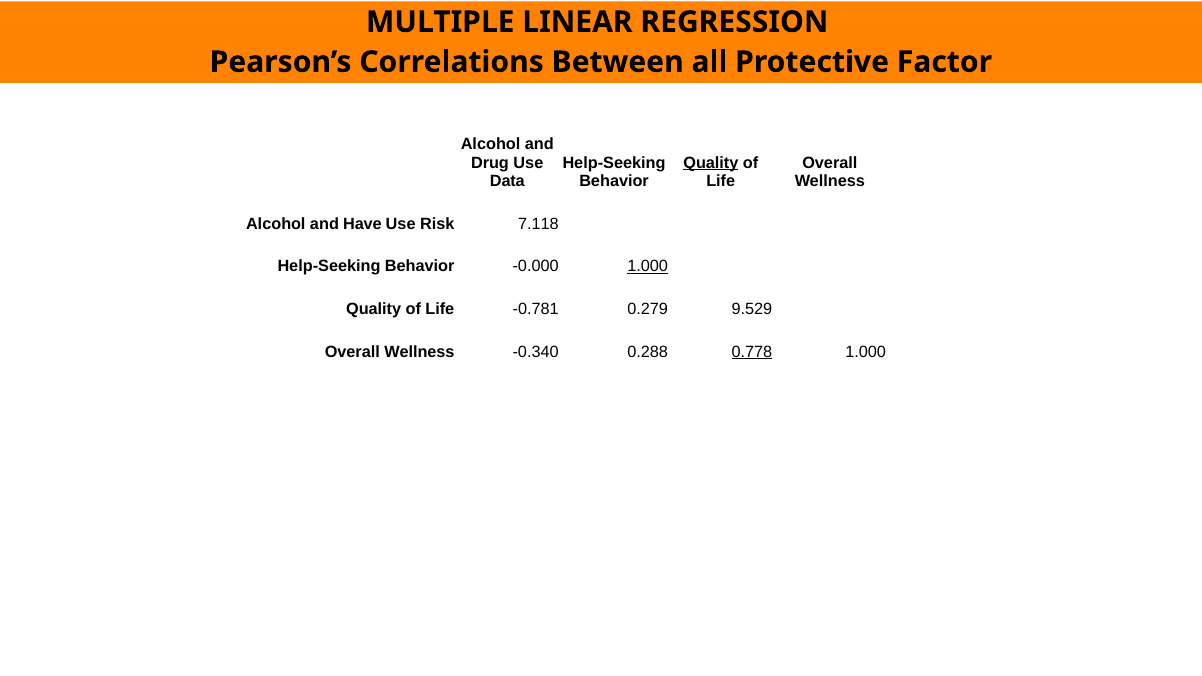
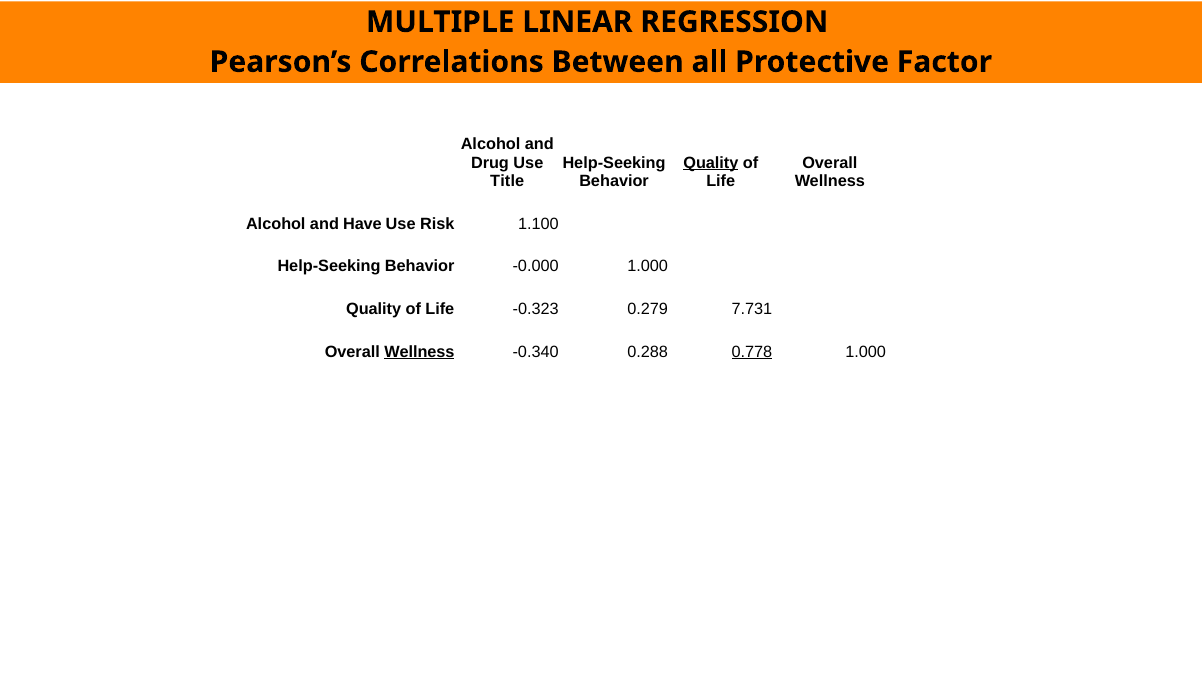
Data: Data -> Title
7.118: 7.118 -> 1.100
1.000 at (648, 266) underline: present -> none
-0.781: -0.781 -> -0.323
9.529: 9.529 -> 7.731
Wellness at (419, 352) underline: none -> present
